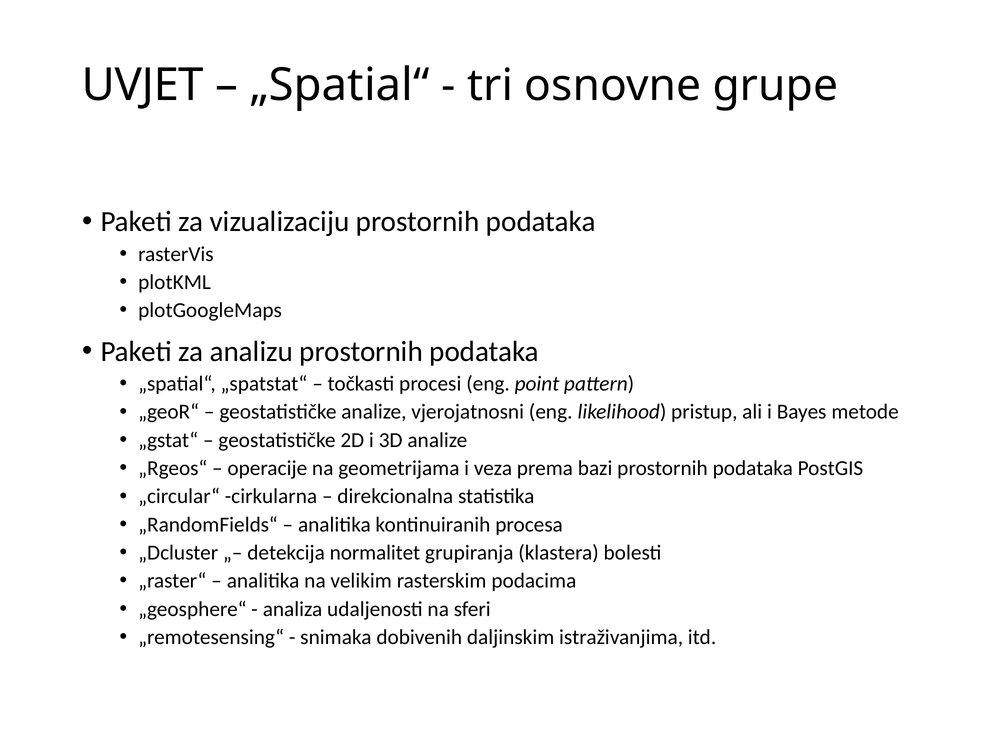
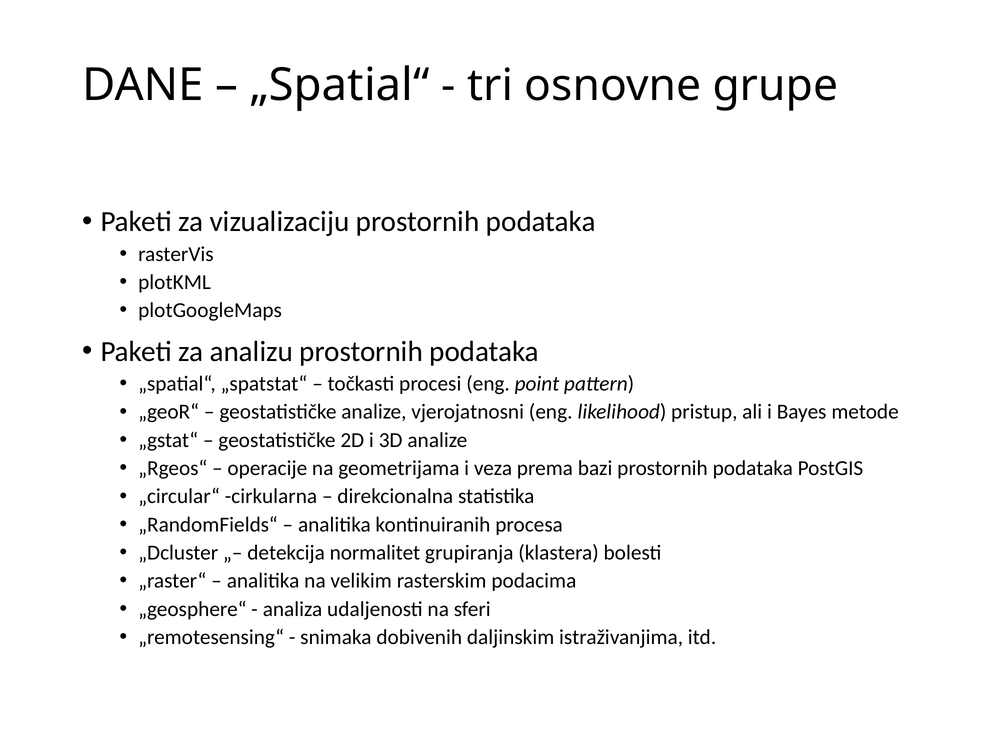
UVJET: UVJET -> DANE
